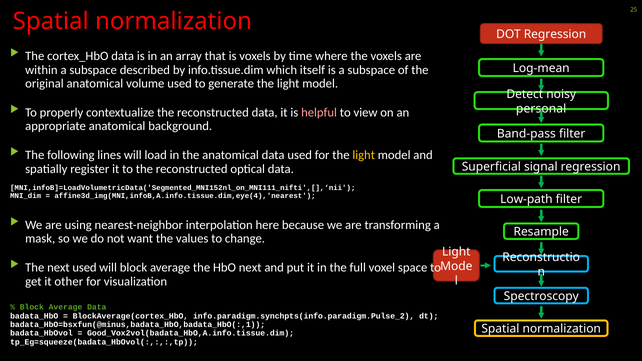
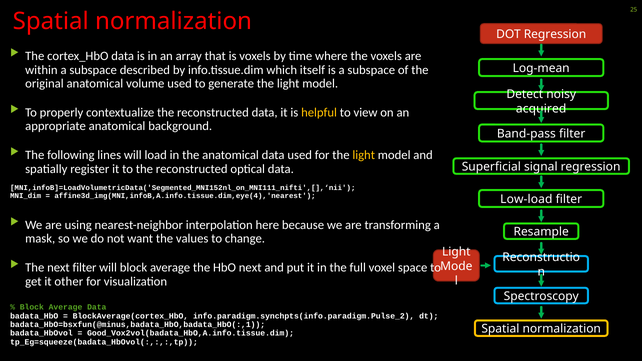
personal: personal -> acquired
helpful colour: pink -> yellow
Low-path: Low-path -> Low-load
next used: used -> filter
